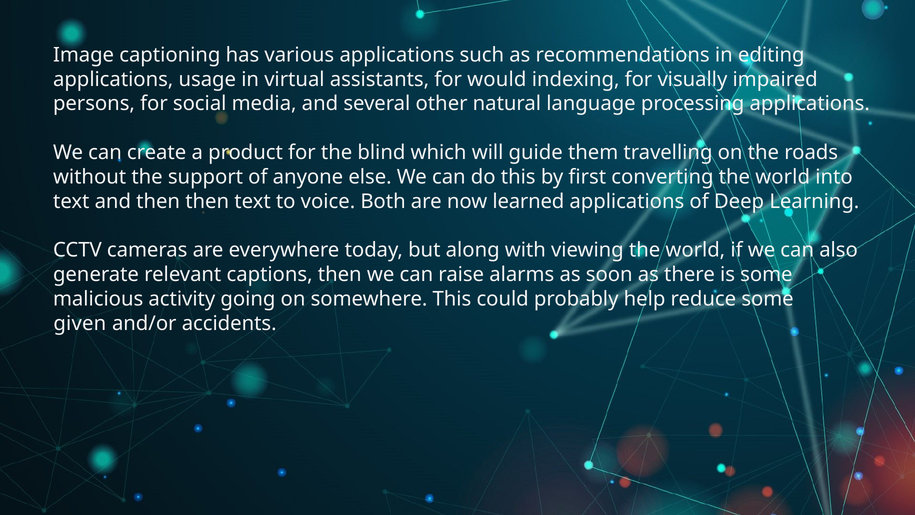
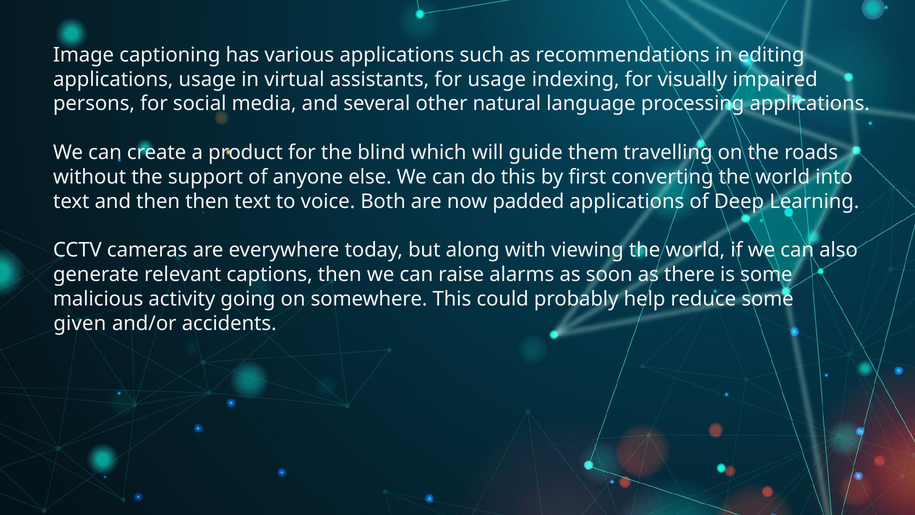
for would: would -> usage
learned: learned -> padded
